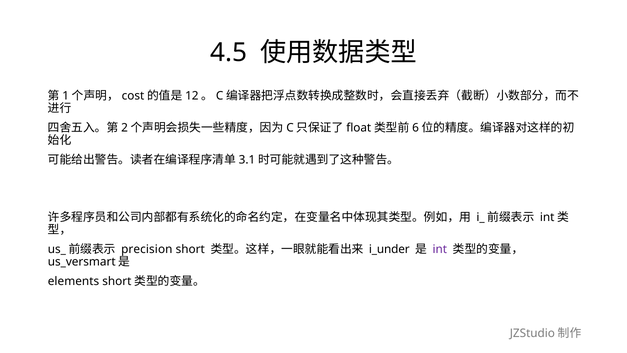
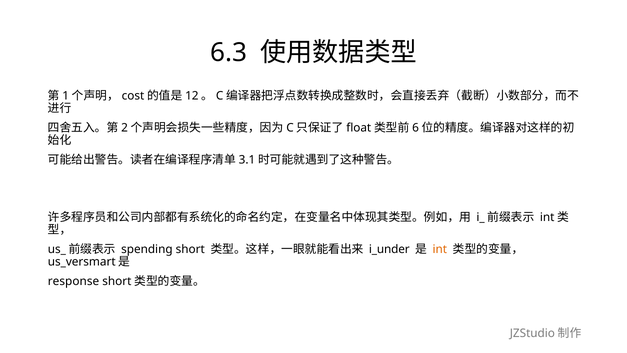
4.5: 4.5 -> 6.3
precision: precision -> spending
int colour: purple -> orange
elements: elements -> response
